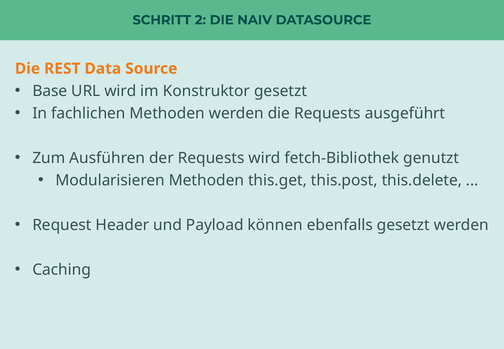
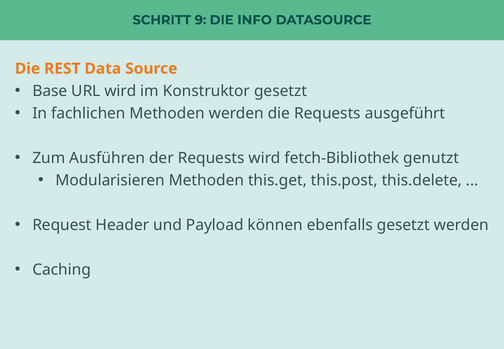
2: 2 -> 9
NAIV: NAIV -> INFO
